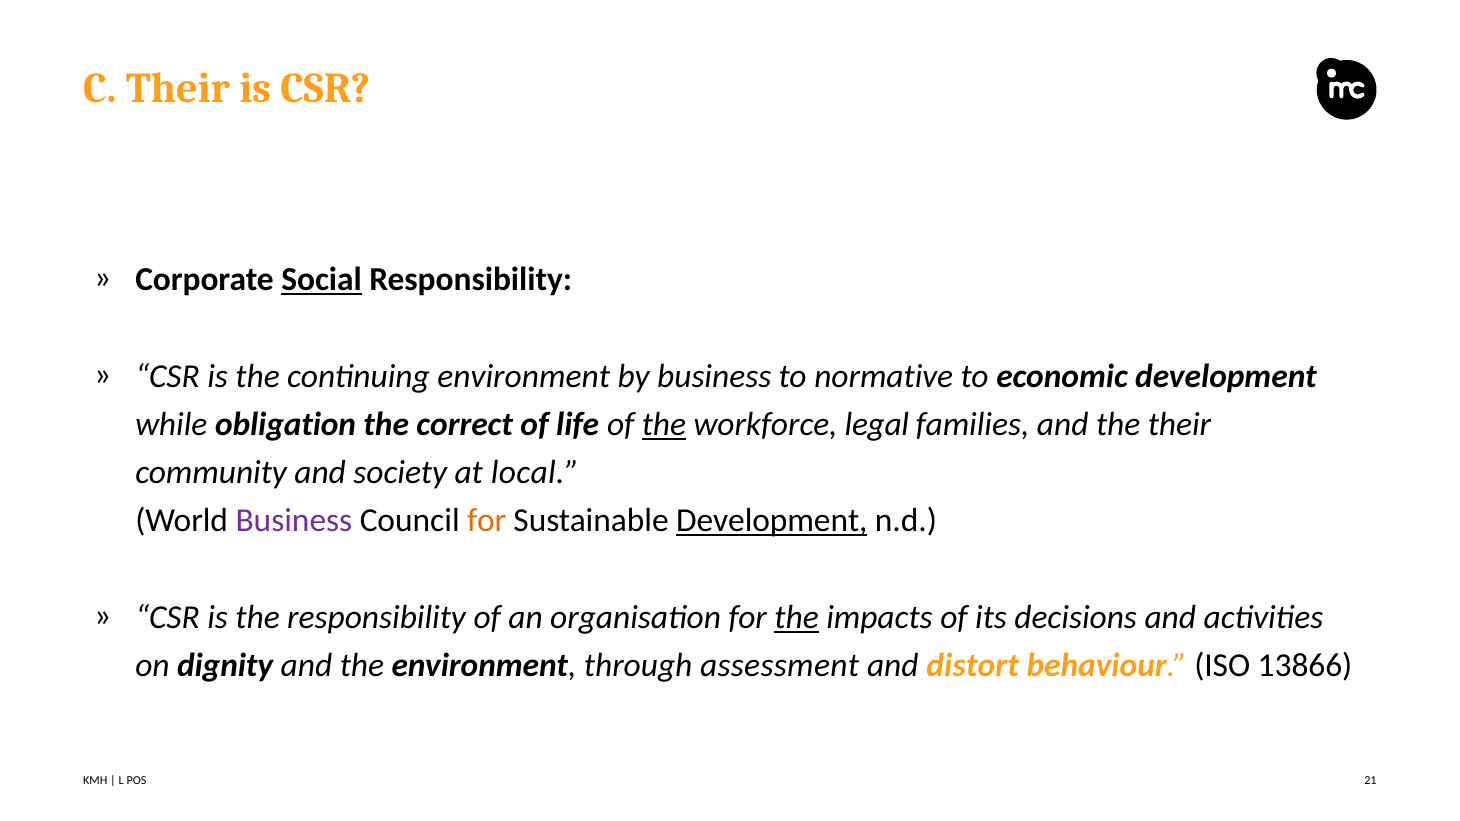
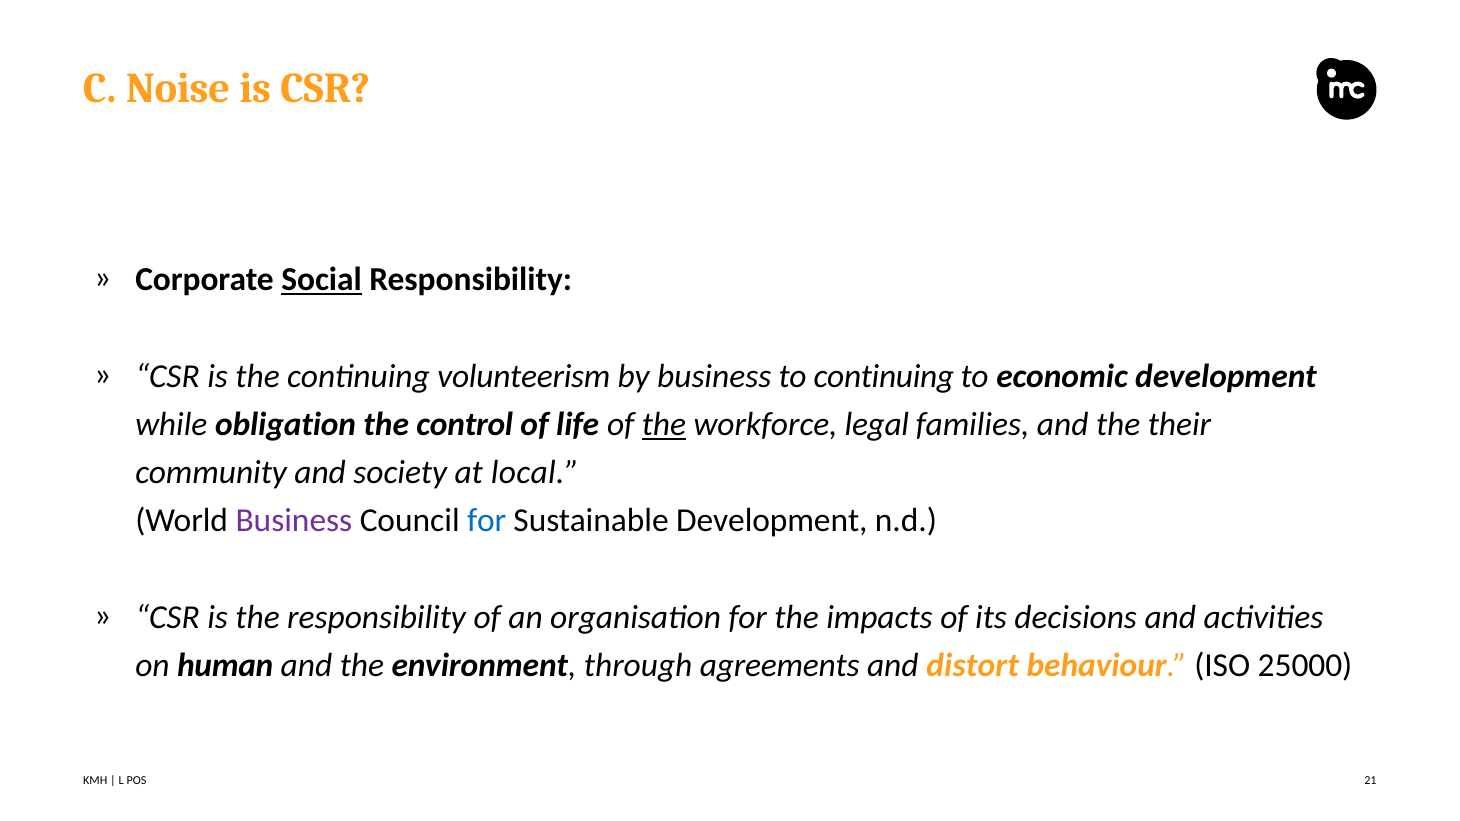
C Their: Their -> Noise
continuing environment: environment -> volunteerism
to normative: normative -> continuing
correct: correct -> control
for at (487, 521) colour: orange -> blue
Development at (772, 521) underline: present -> none
the at (797, 618) underline: present -> none
dignity: dignity -> human
assessment: assessment -> agreements
13866: 13866 -> 25000
